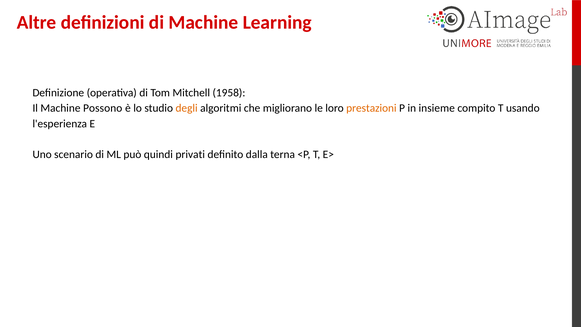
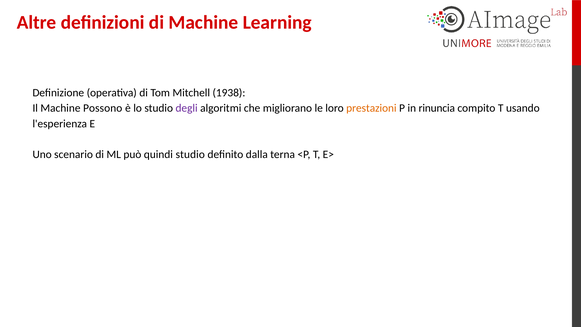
1958: 1958 -> 1938
degli colour: orange -> purple
insieme: insieme -> rinuncia
quindi privati: privati -> studio
